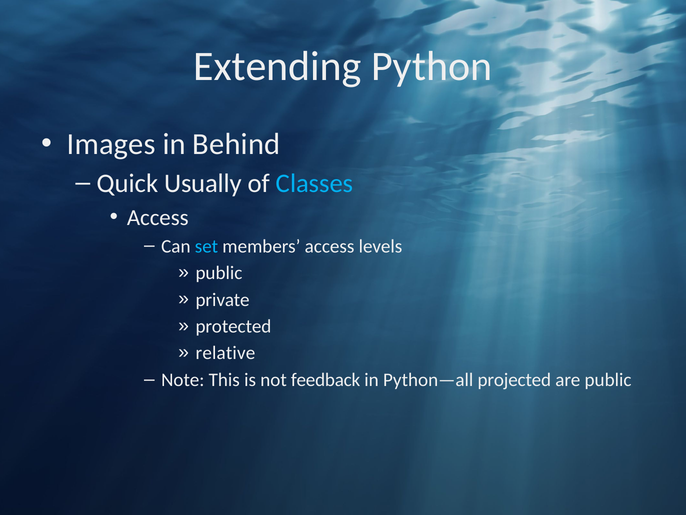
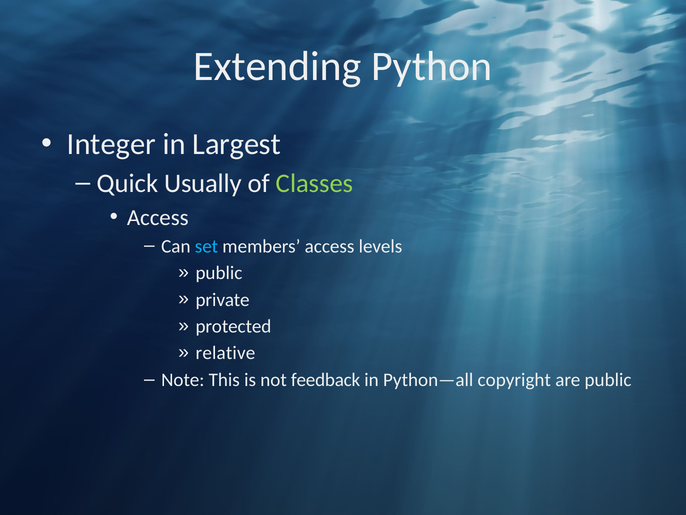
Images: Images -> Integer
Behind: Behind -> Largest
Classes colour: light blue -> light green
projected: projected -> copyright
